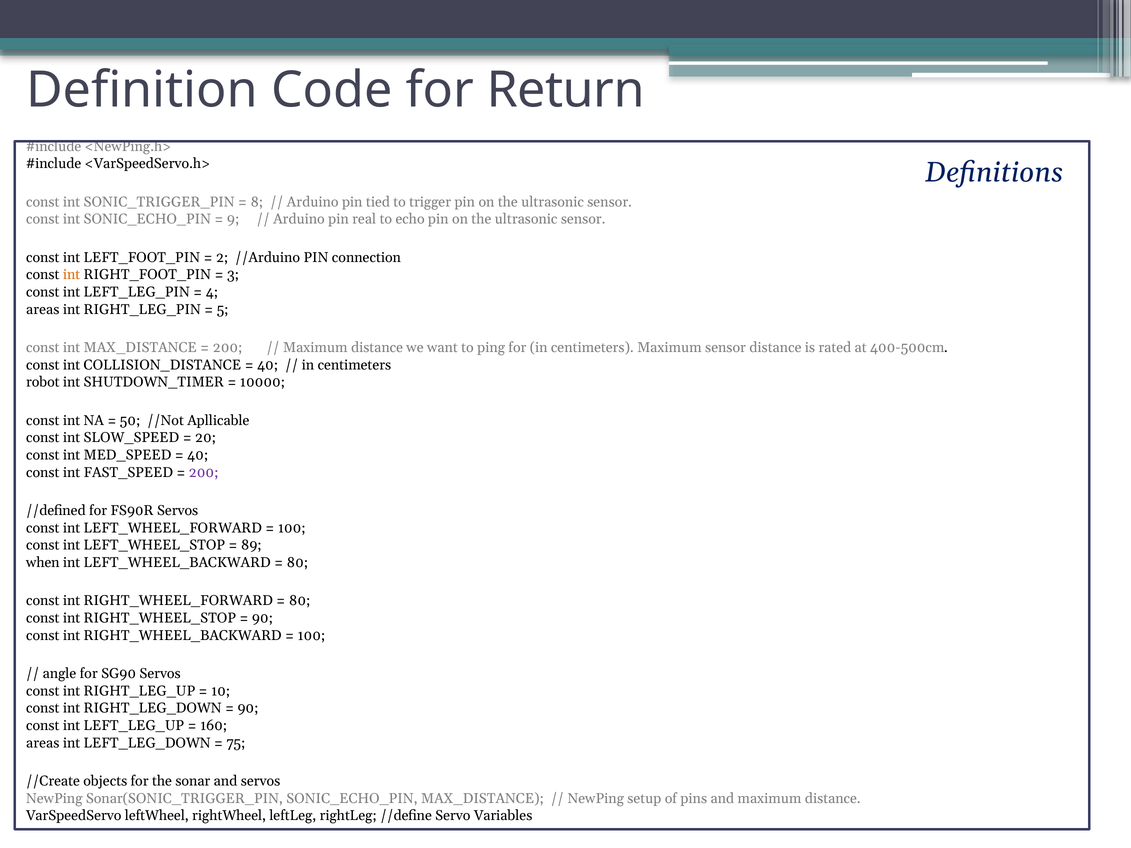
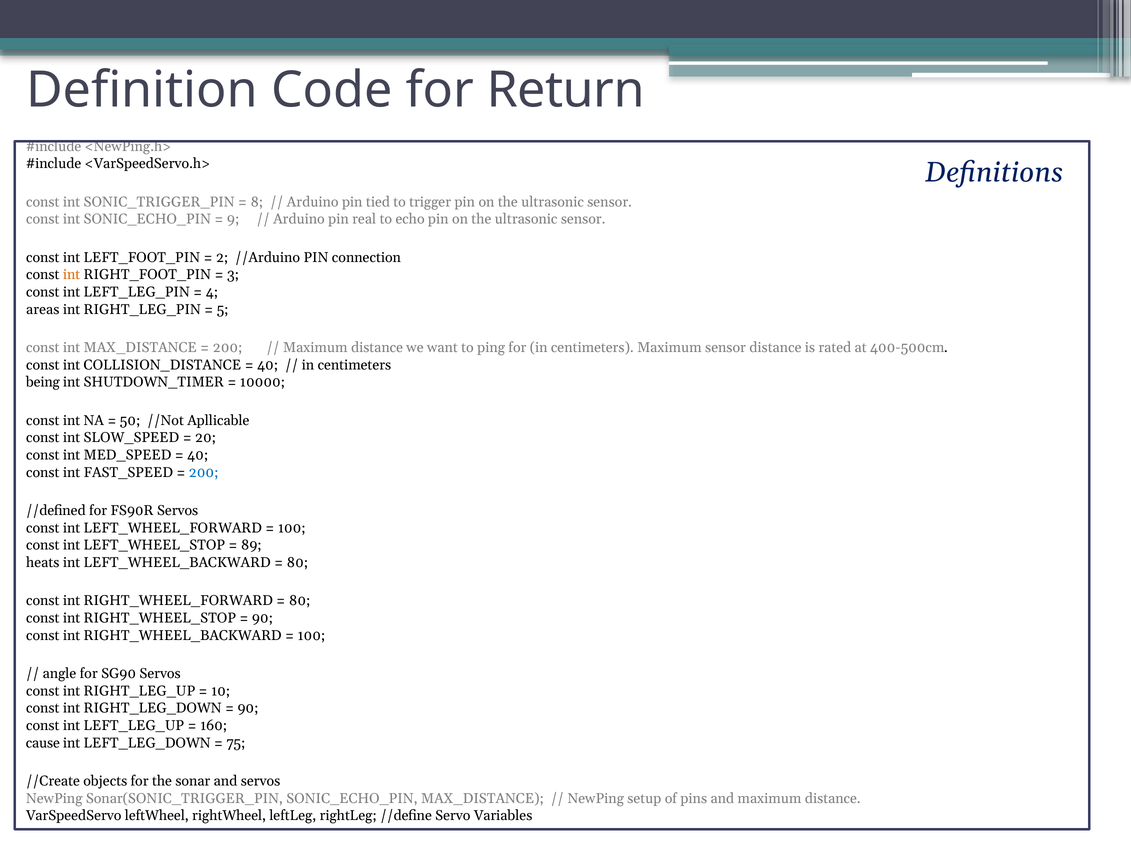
robot: robot -> being
200 at (204, 473) colour: purple -> blue
when: when -> heats
areas at (43, 743): areas -> cause
